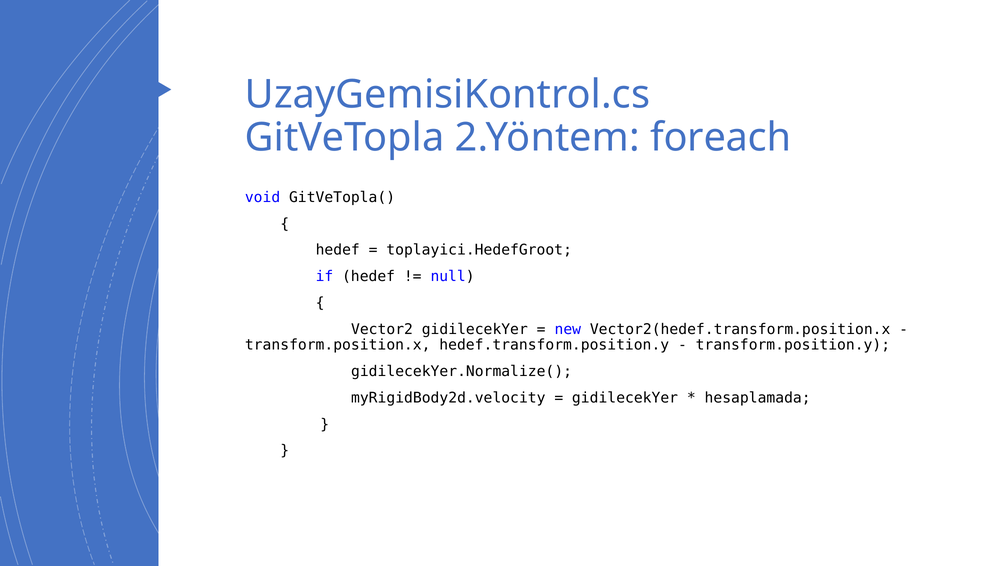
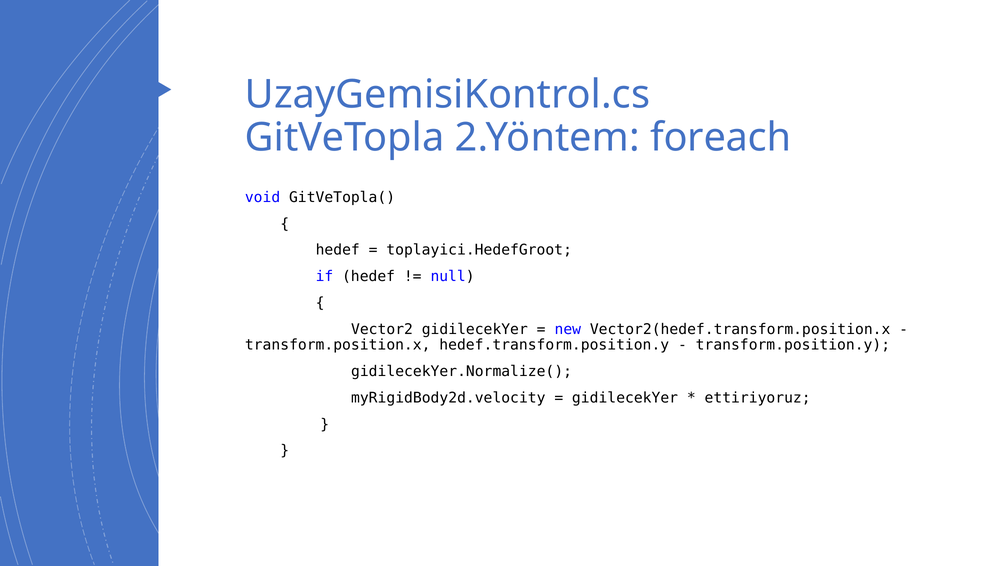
hesaplamada: hesaplamada -> ettiriyoruz
